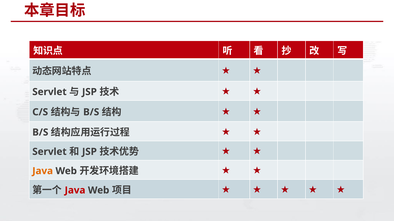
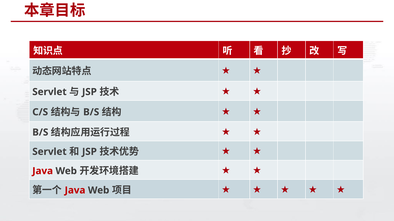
Java at (43, 171) colour: orange -> red
